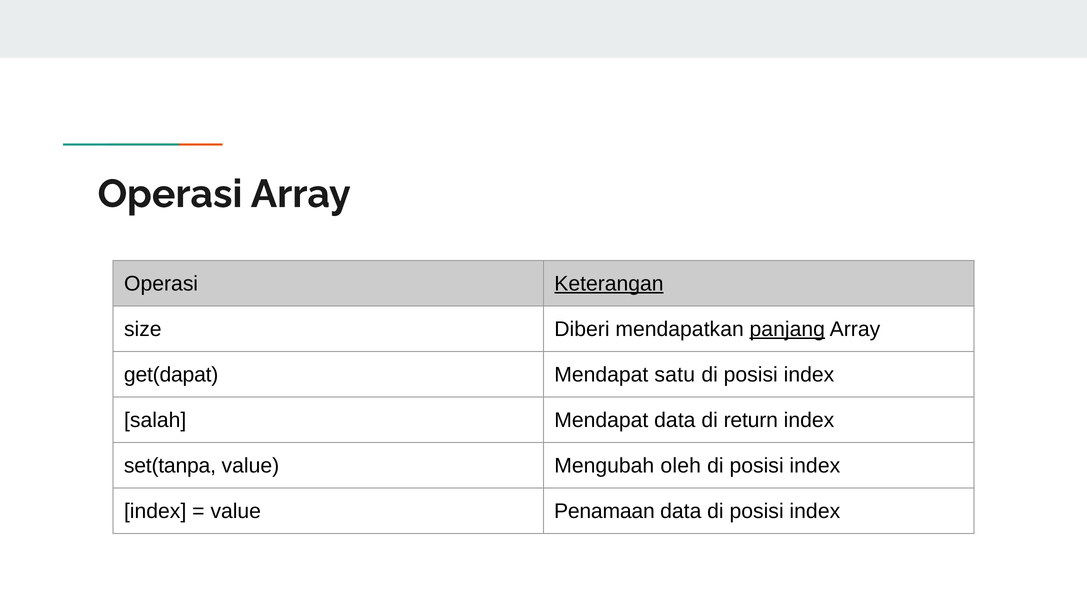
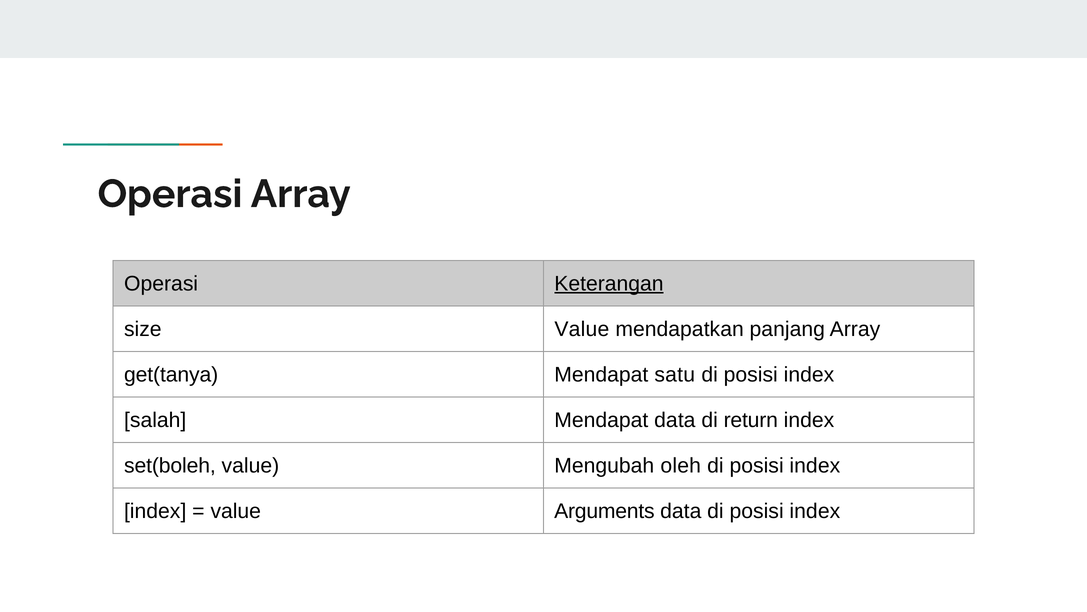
size Diberi: Diberi -> Value
panjang underline: present -> none
get(dapat: get(dapat -> get(tanya
set(tanpa: set(tanpa -> set(boleh
Penamaan: Penamaan -> Arguments
